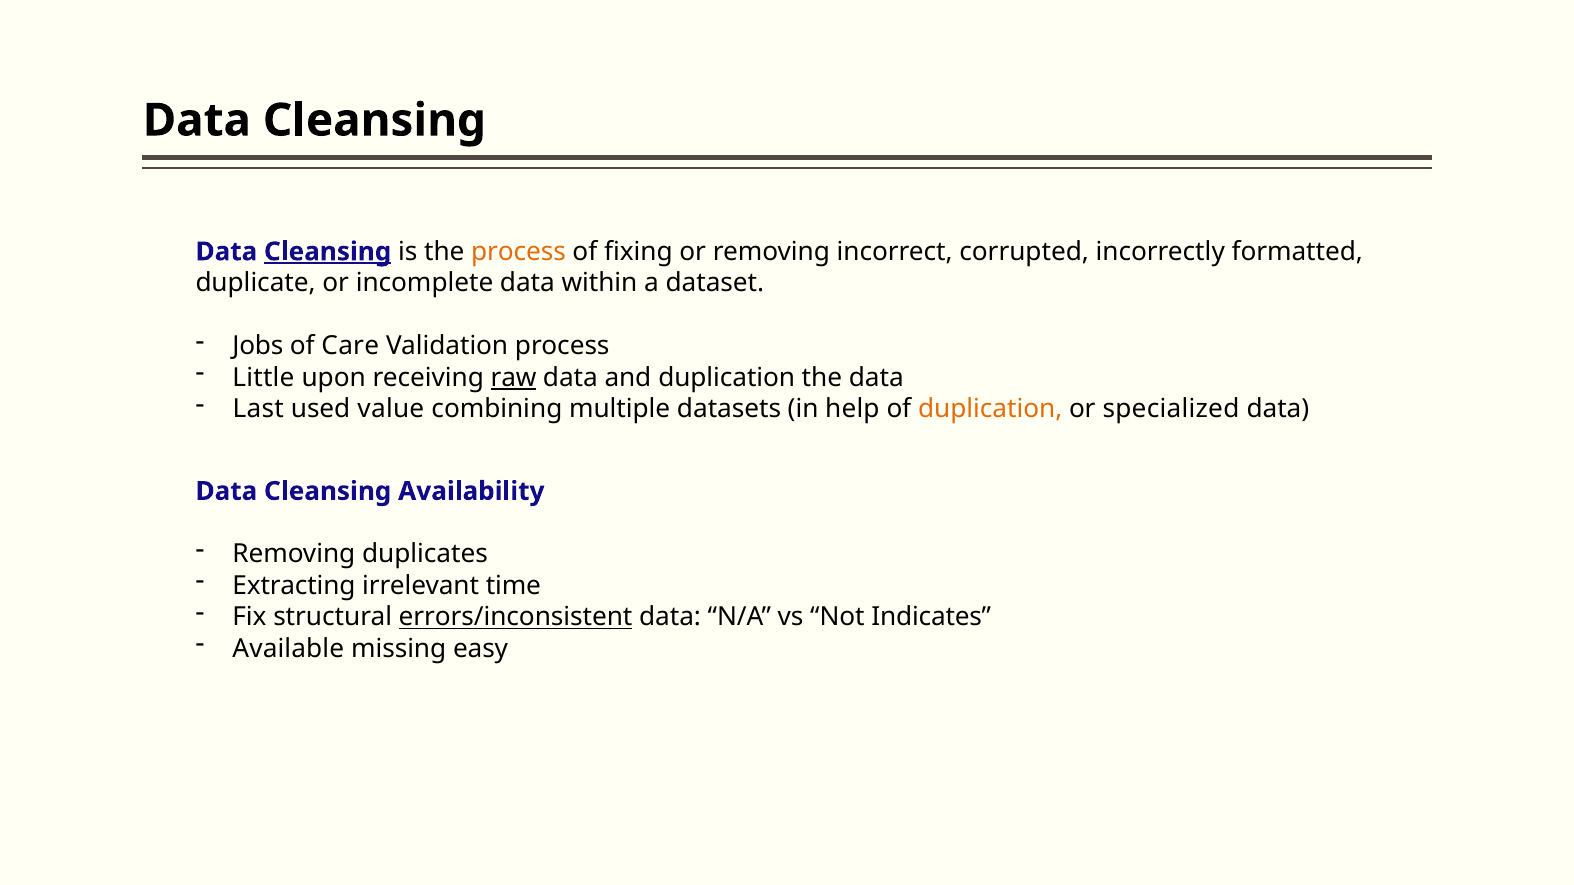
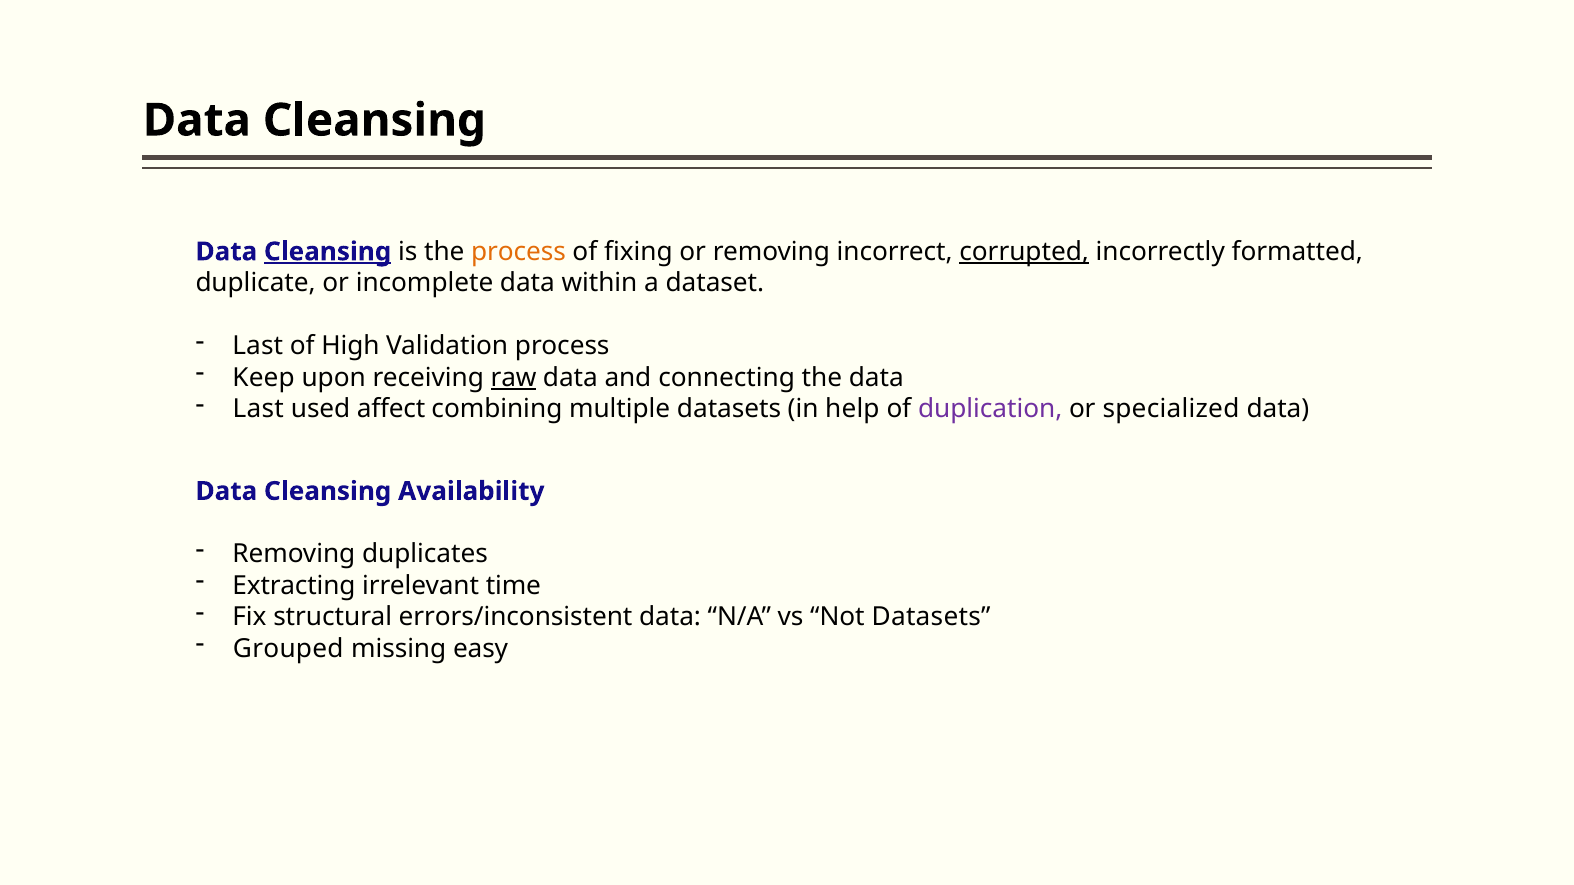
corrupted underline: none -> present
Jobs at (258, 346): Jobs -> Last
Care: Care -> High
Little: Little -> Keep
and duplication: duplication -> connecting
value: value -> affect
duplication at (990, 409) colour: orange -> purple
errors/inconsistent underline: present -> none
Not Indicates: Indicates -> Datasets
Available: Available -> Grouped
